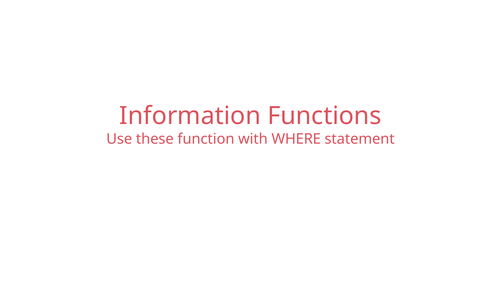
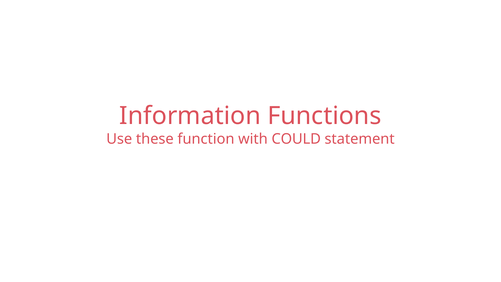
WHERE: WHERE -> COULD
